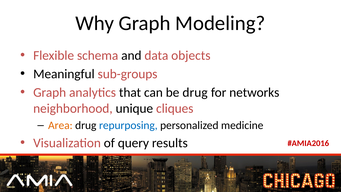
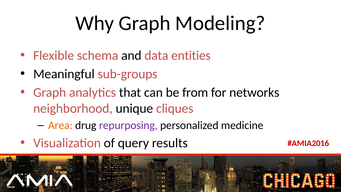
objects: objects -> entities
be drug: drug -> from
repurposing colour: blue -> purple
